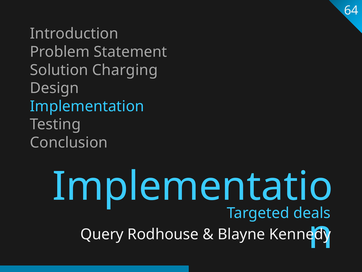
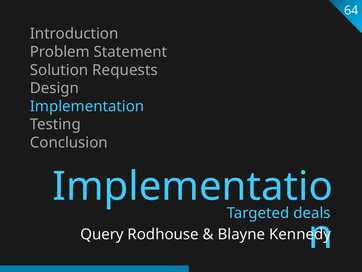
Charging: Charging -> Requests
